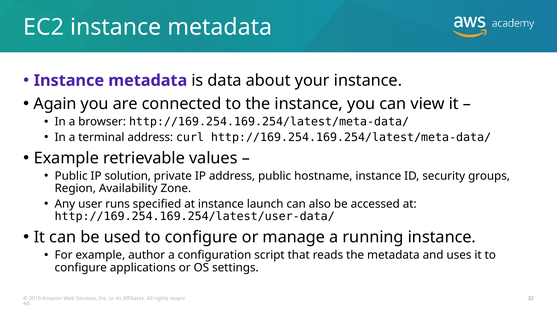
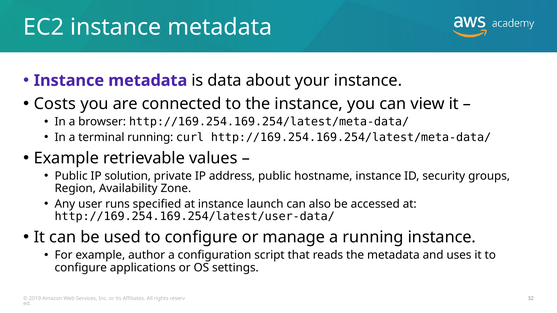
Again: Again -> Costs
terminal address: address -> running
